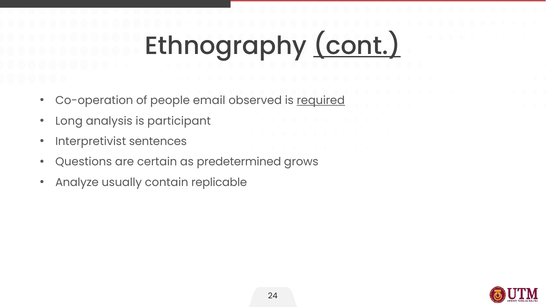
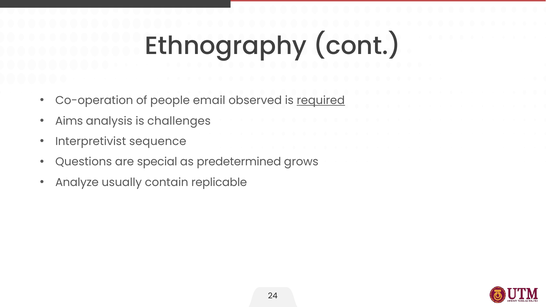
cont underline: present -> none
Long: Long -> Aims
participant: participant -> challenges
sentences: sentences -> sequence
certain: certain -> special
